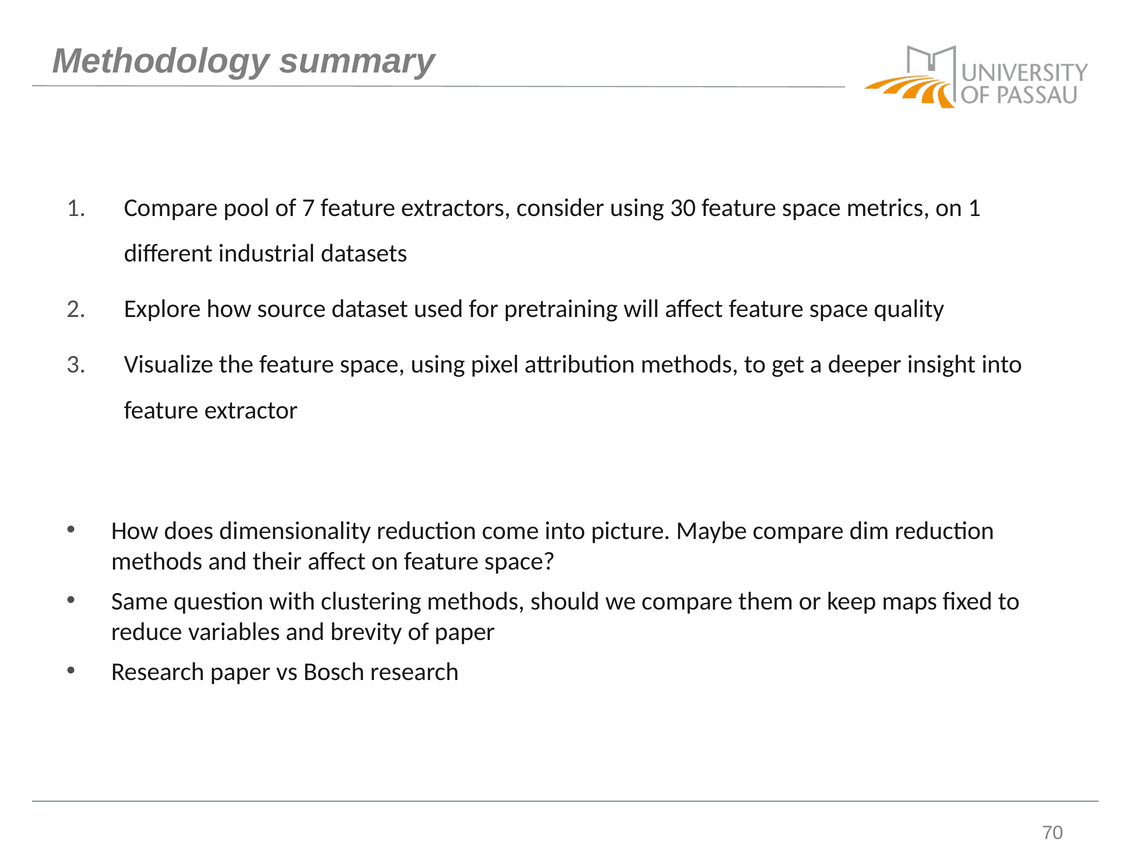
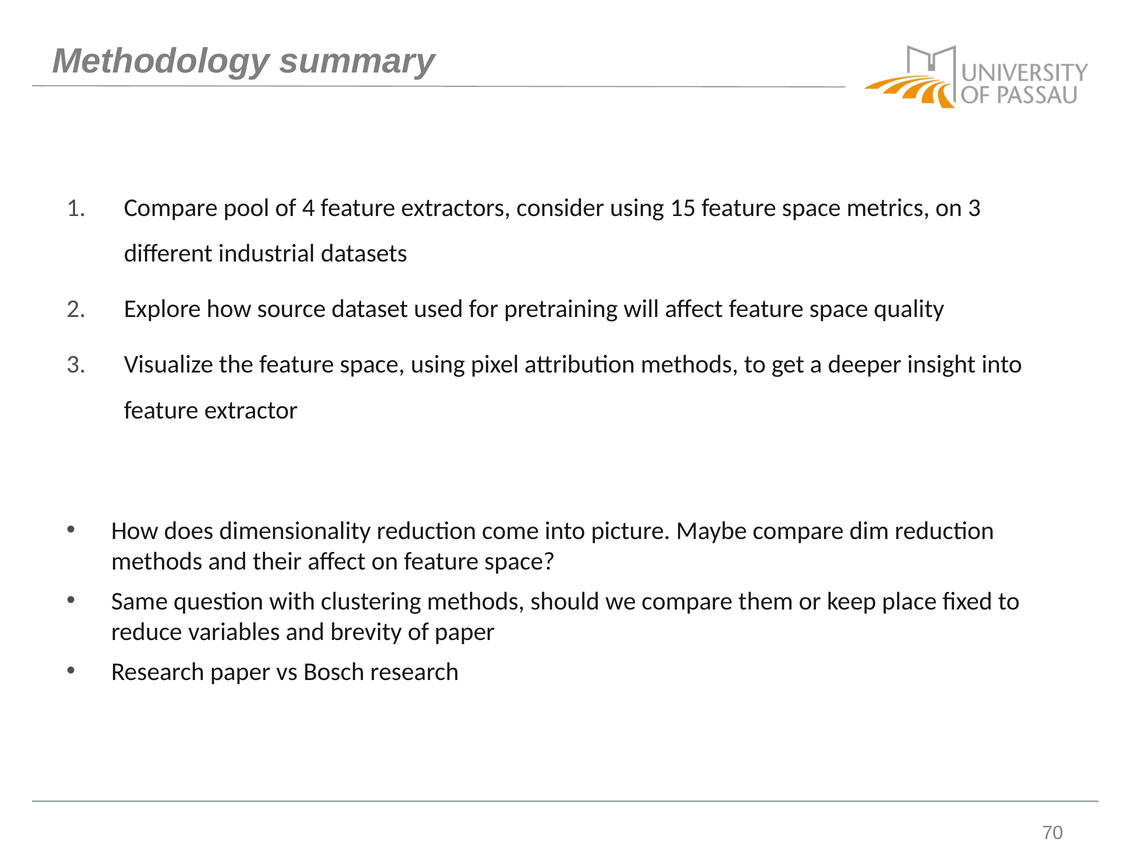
7: 7 -> 4
30: 30 -> 15
on 1: 1 -> 3
maps: maps -> place
